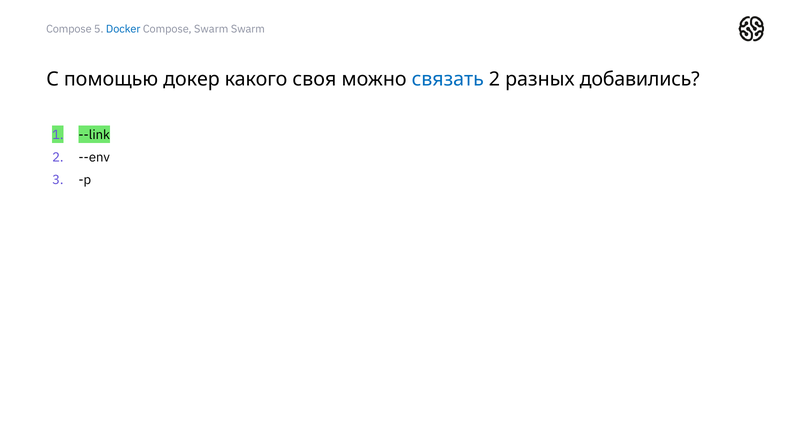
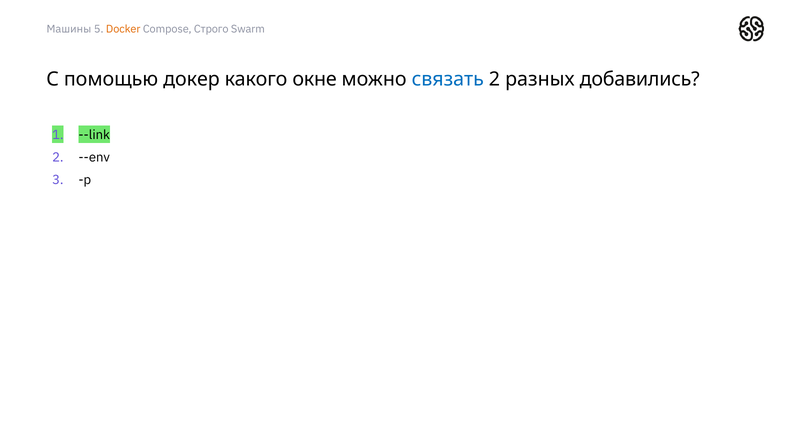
Compose at (69, 29): Compose -> Машины
Docker colour: blue -> orange
Compose Swarm: Swarm -> Строго
своя: своя -> окне
